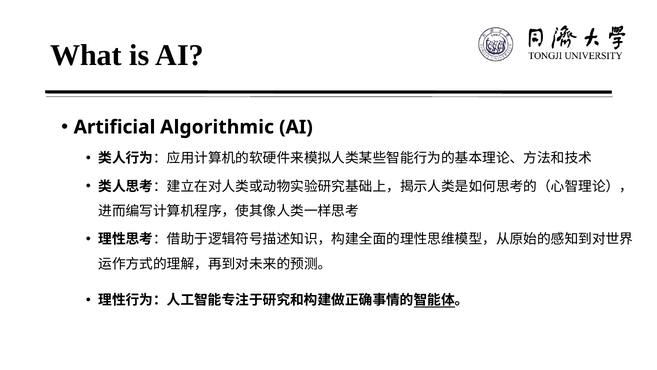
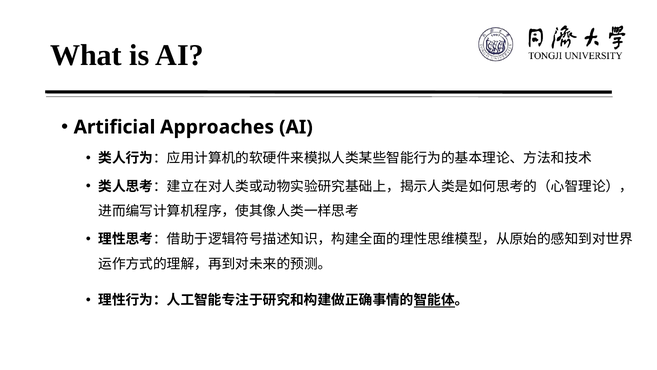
Algorithmic: Algorithmic -> Approaches
